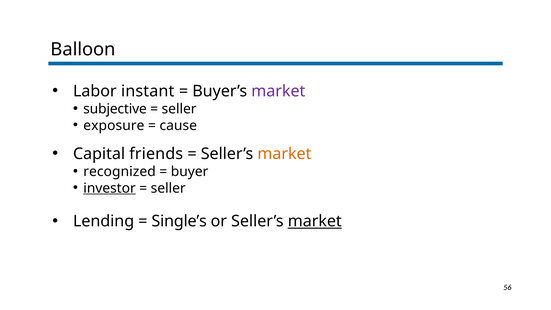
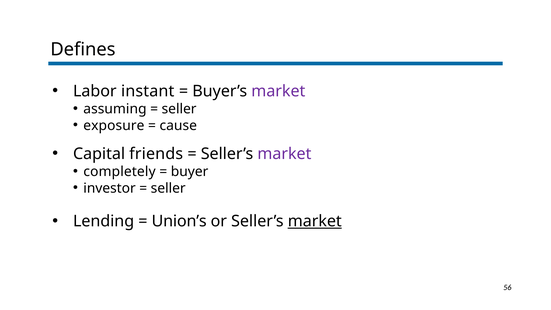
Balloon: Balloon -> Defines
subjective: subjective -> assuming
market at (284, 154) colour: orange -> purple
recognized: recognized -> completely
investor underline: present -> none
Single’s: Single’s -> Union’s
